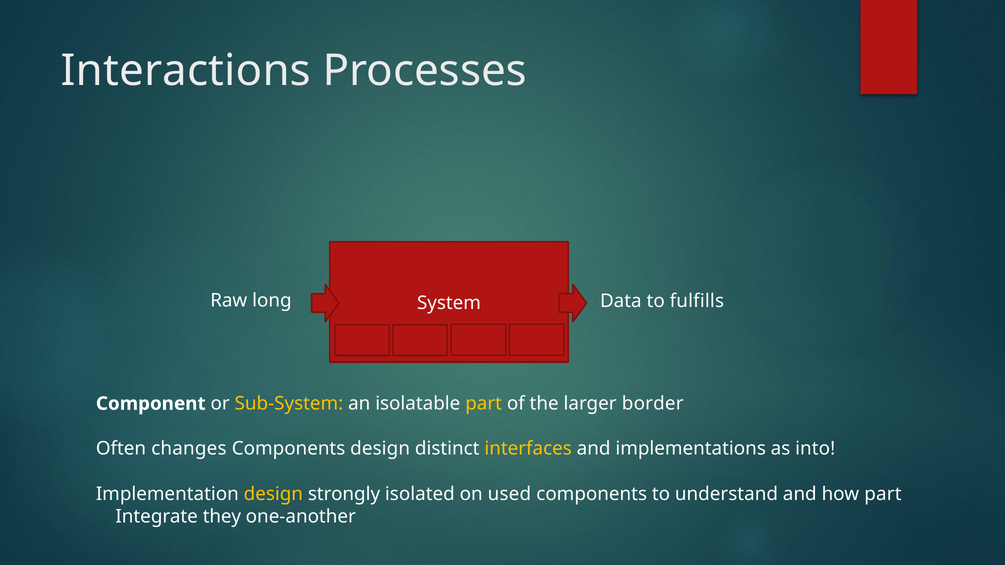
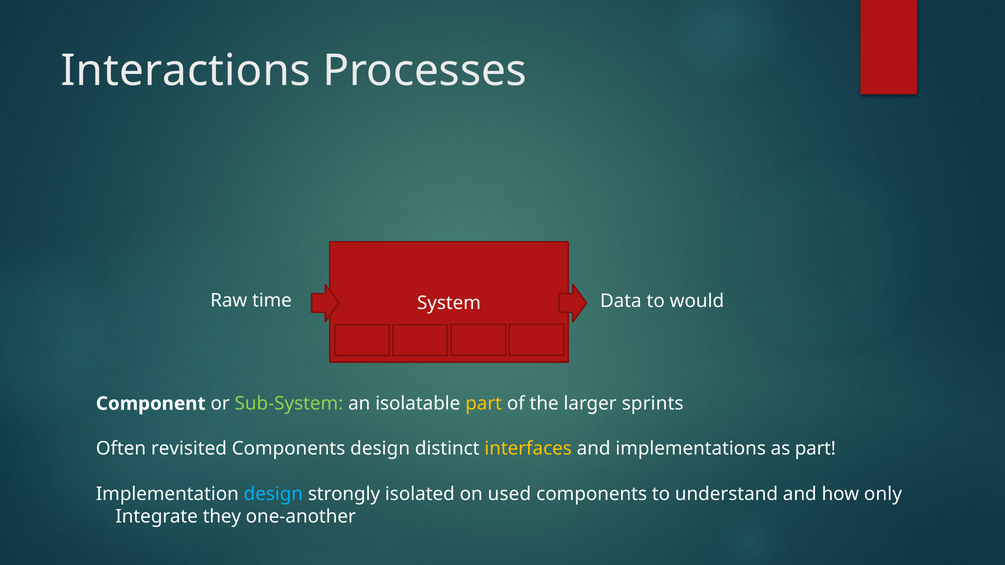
long: long -> time
fulfills: fulfills -> would
Sub-System colour: yellow -> light green
border: border -> sprints
changes: changes -> revisited
as into: into -> part
design at (273, 494) colour: yellow -> light blue
how part: part -> only
